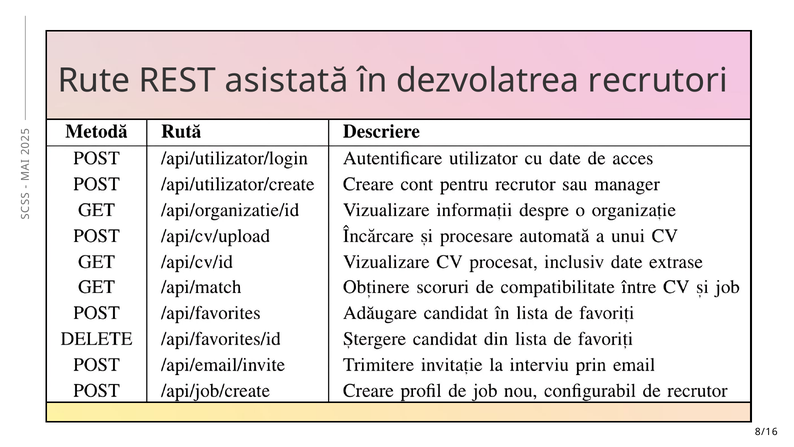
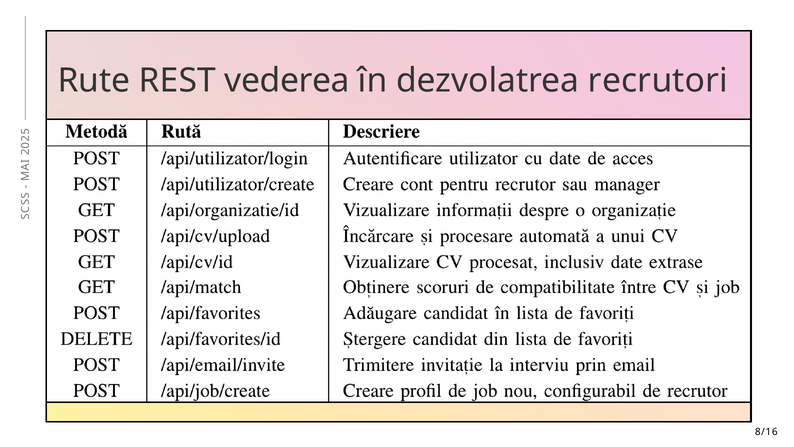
asistată: asistată -> vederea
